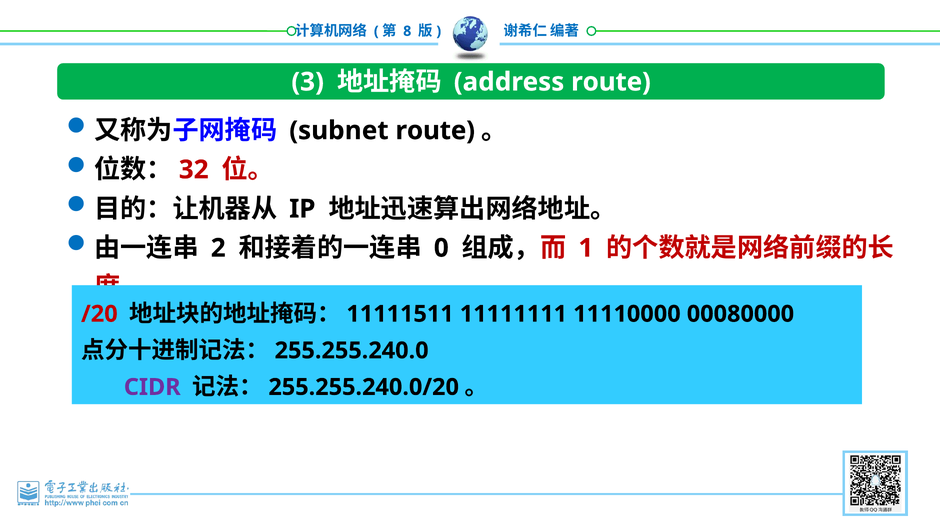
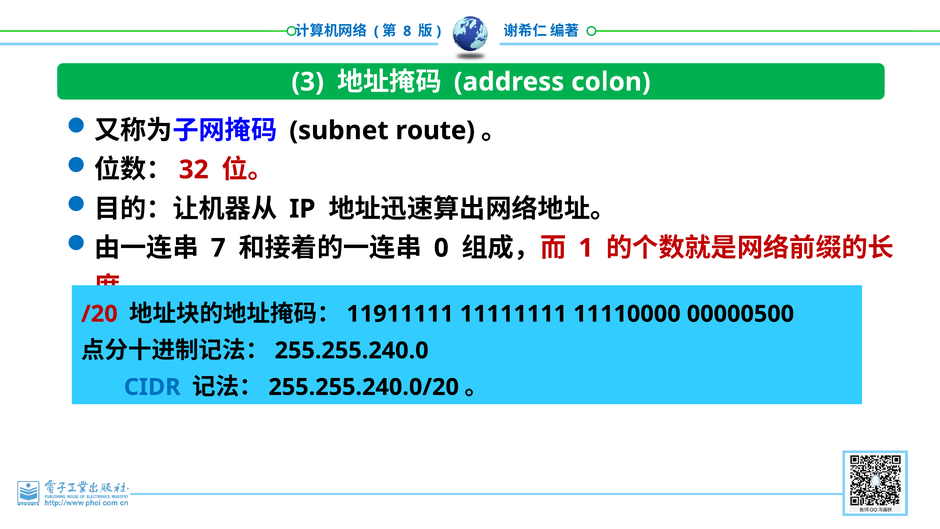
address route: route -> colon
2: 2 -> 7
11111511: 11111511 -> 11911111
00080000: 00080000 -> 00000500
CIDR colour: purple -> blue
